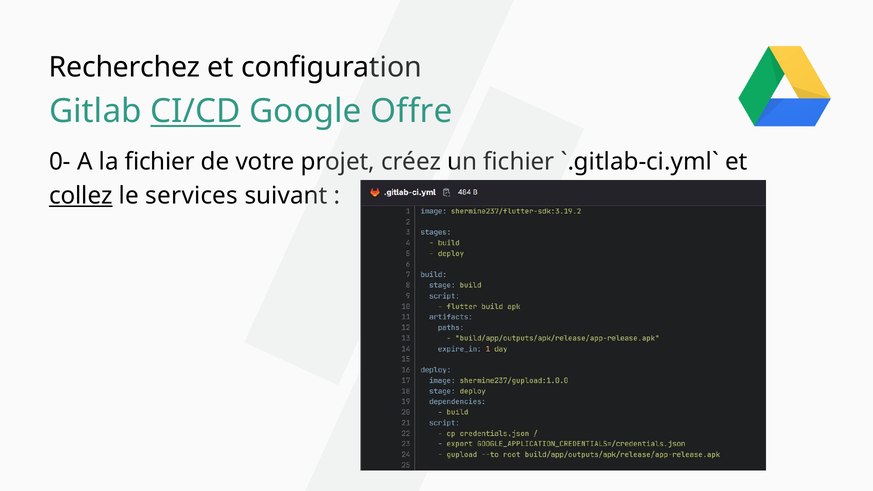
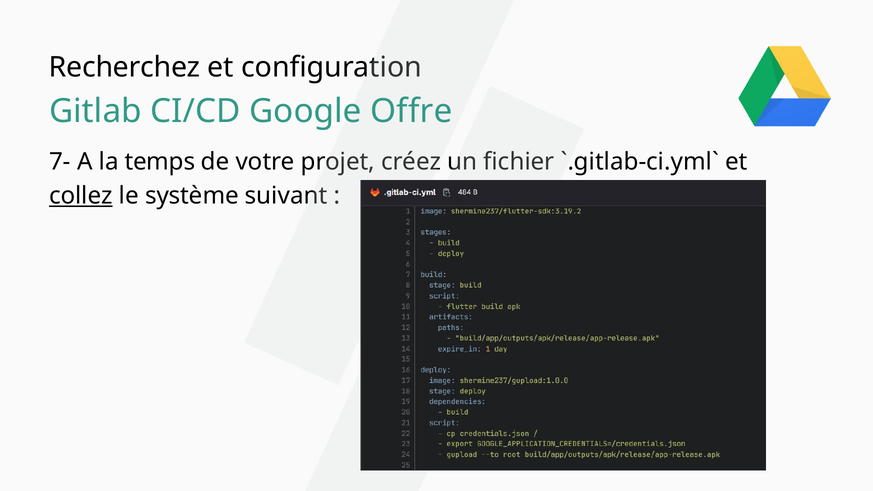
CI/CD underline: present -> none
0-: 0- -> 7-
la fichier: fichier -> temps
services: services -> système
